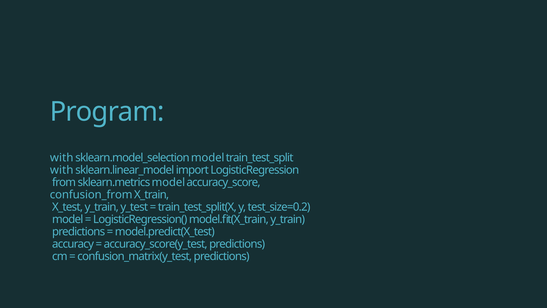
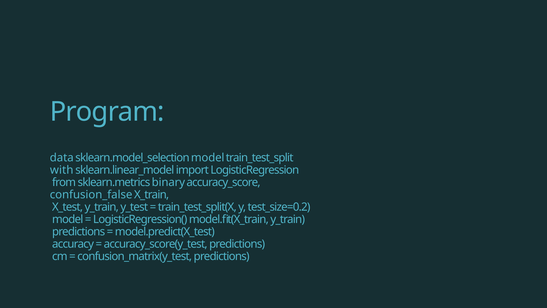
with at (62, 157): with -> data
sklearn.metrics model: model -> binary
confusion_from: confusion_from -> confusion_false
